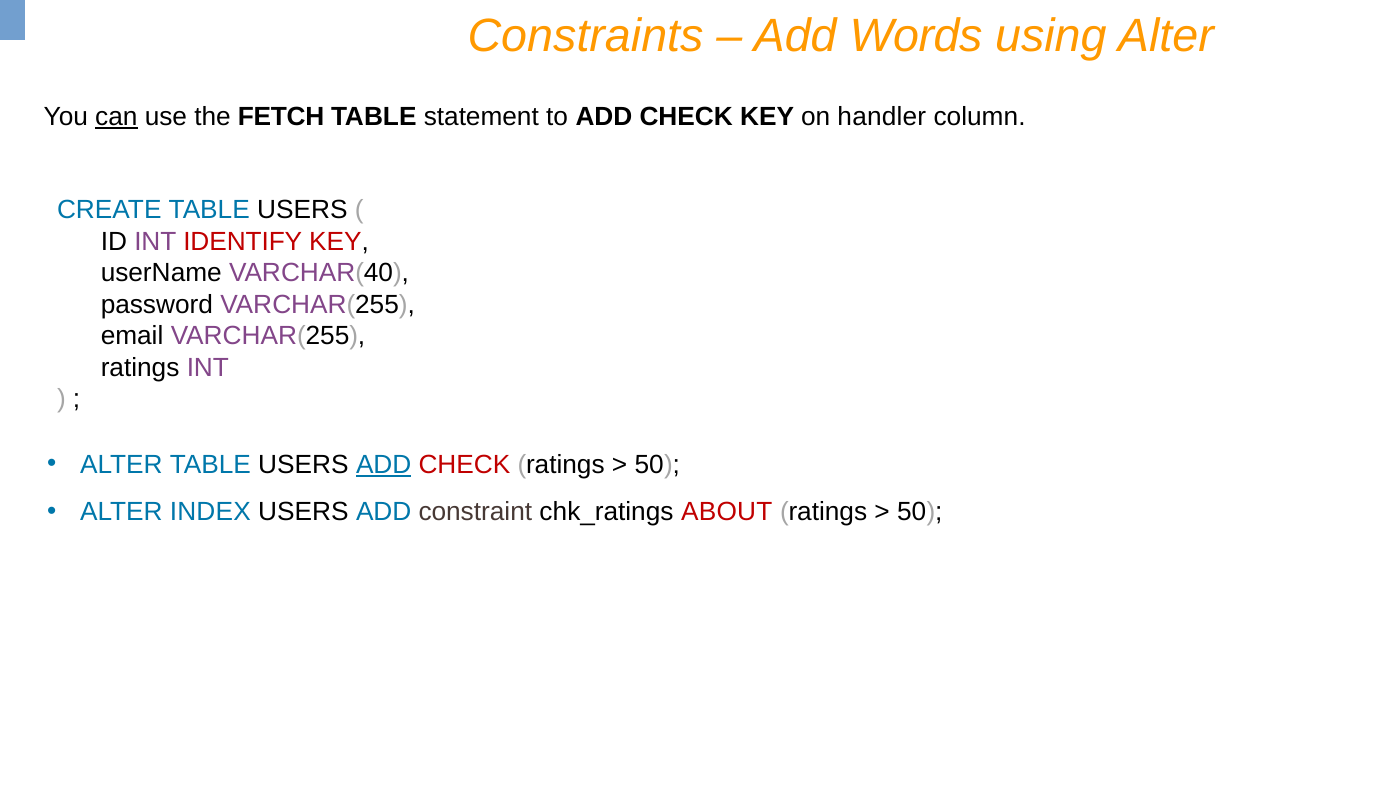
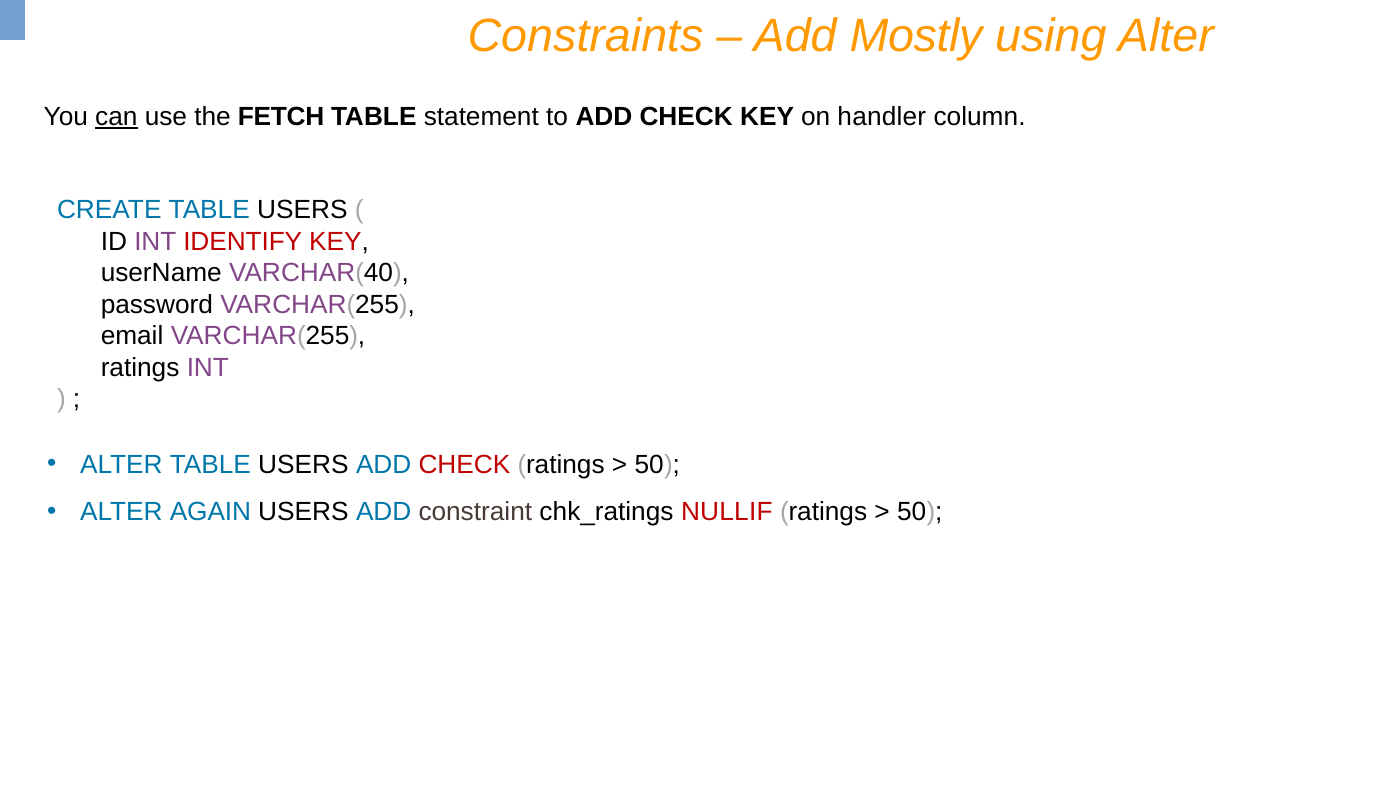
Words: Words -> Mostly
ADD at (384, 464) underline: present -> none
INDEX: INDEX -> AGAIN
ABOUT: ABOUT -> NULLIF
